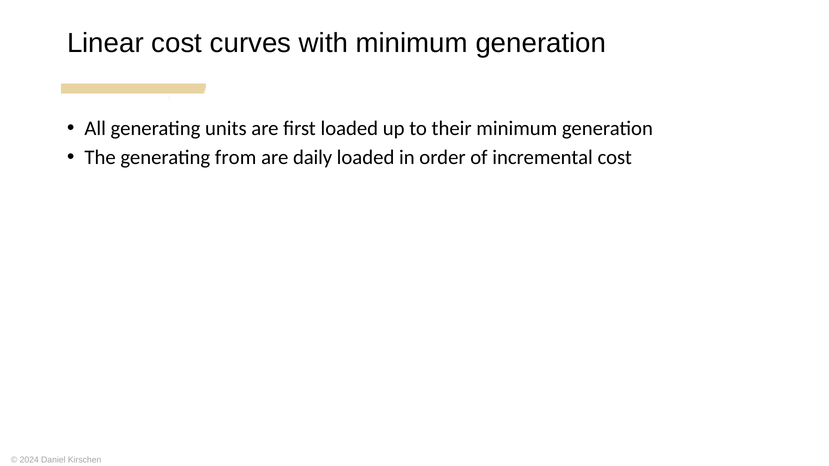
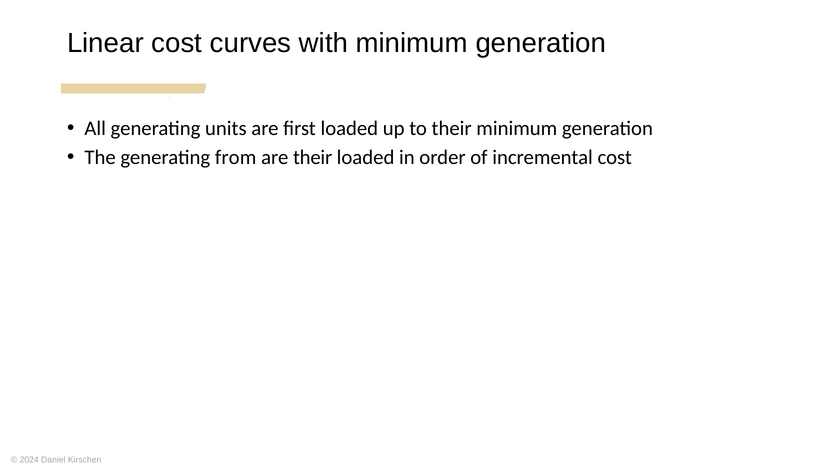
are daily: daily -> their
